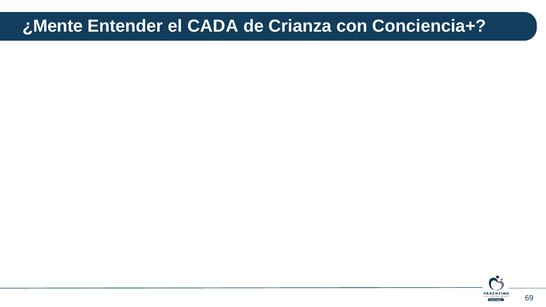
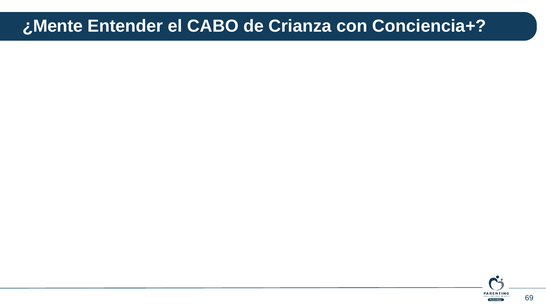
CADA: CADA -> CABO
